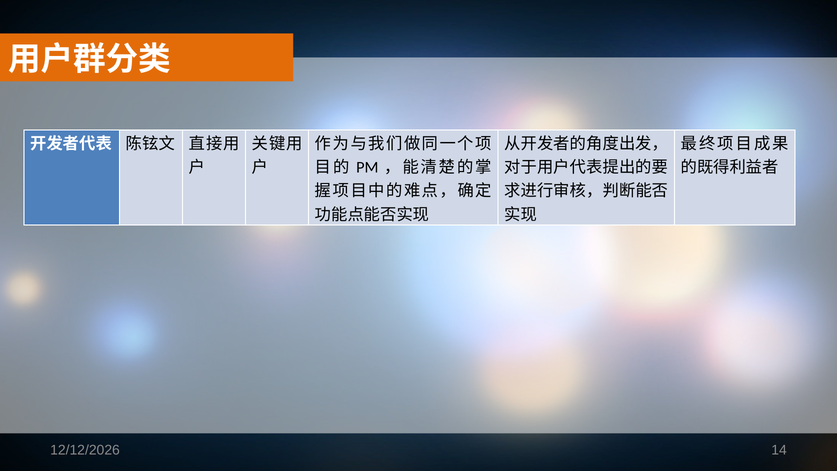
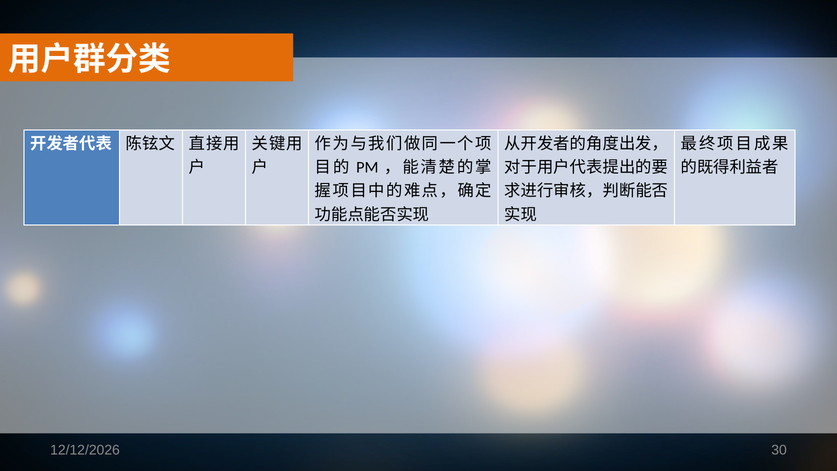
14: 14 -> 30
